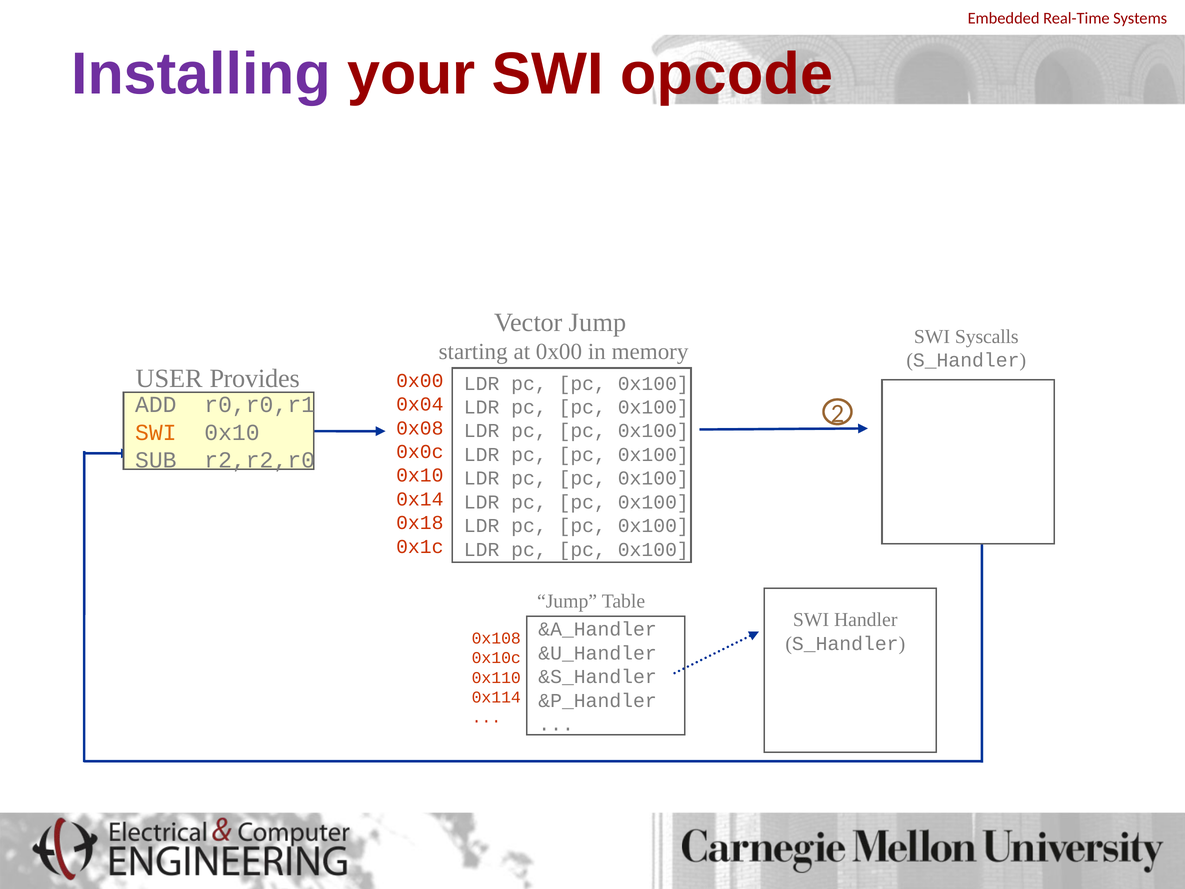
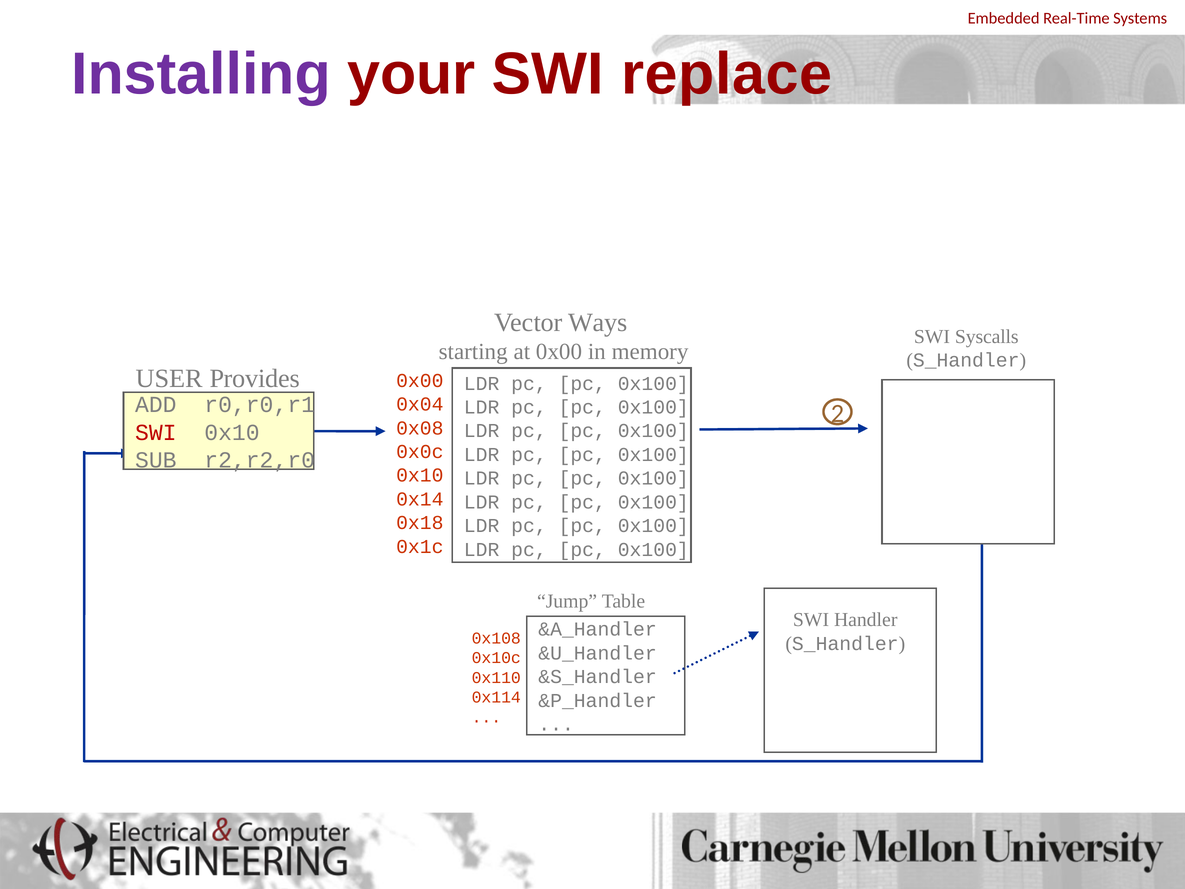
opcode: opcode -> replace
Vector Jump: Jump -> Ways
SWI at (156, 432) colour: orange -> red
